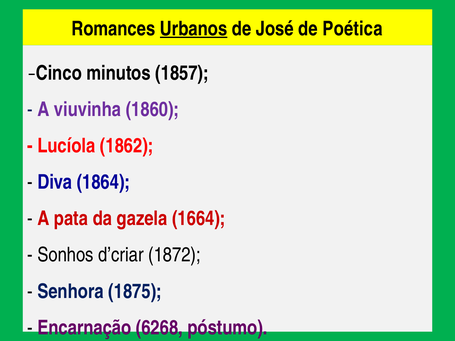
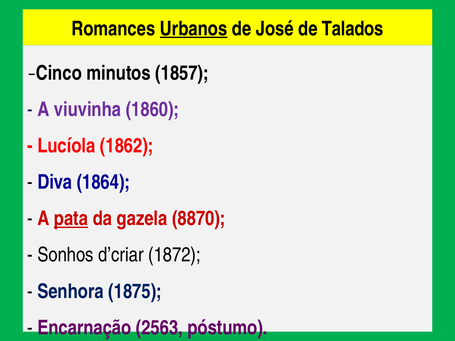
Poética: Poética -> Talados
pata underline: none -> present
1664: 1664 -> 8870
6268: 6268 -> 2563
